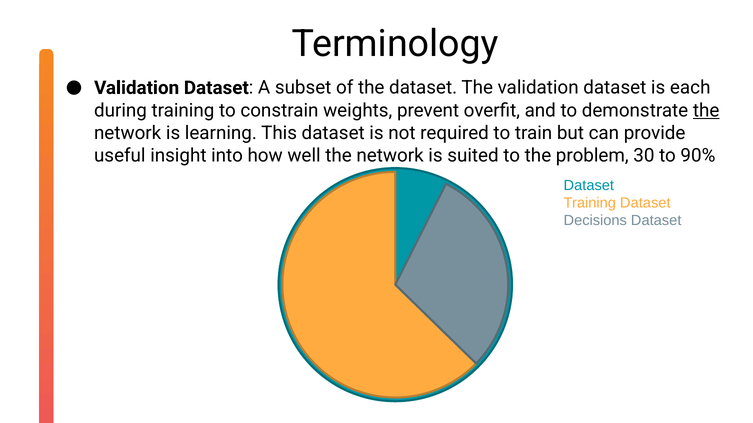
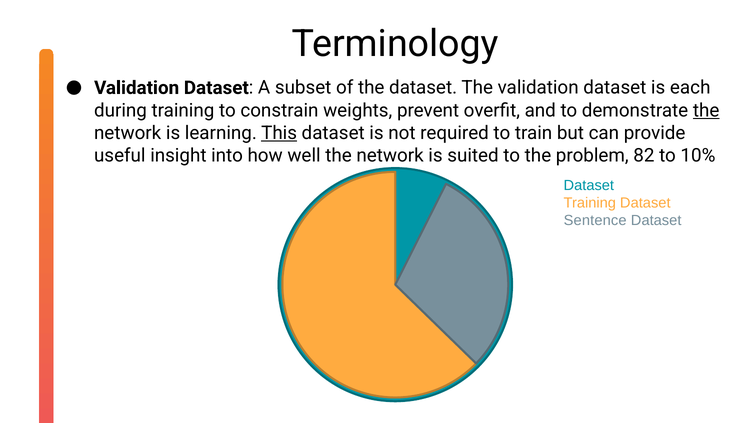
This underline: none -> present
30: 30 -> 82
90%: 90% -> 10%
Decisions: Decisions -> Sentence
